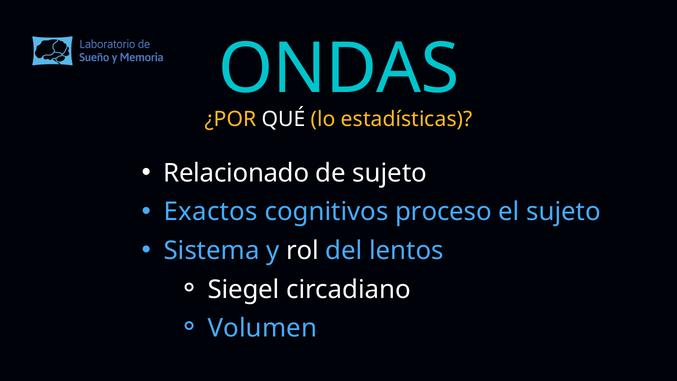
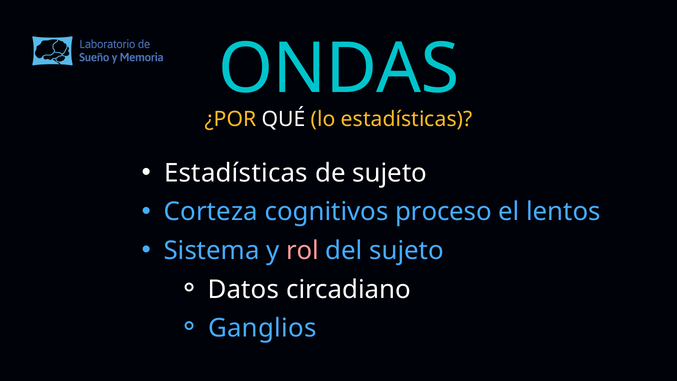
Relacionado at (236, 173): Relacionado -> Estadísticas
Exactos: Exactos -> Corteza
el sujeto: sujeto -> lentos
rol colour: white -> pink
del lentos: lentos -> sujeto
Siegel: Siegel -> Datos
Volumen: Volumen -> Ganglios
